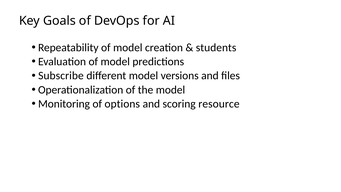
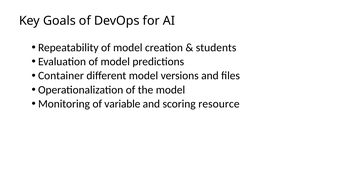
Subscribe: Subscribe -> Container
options: options -> variable
